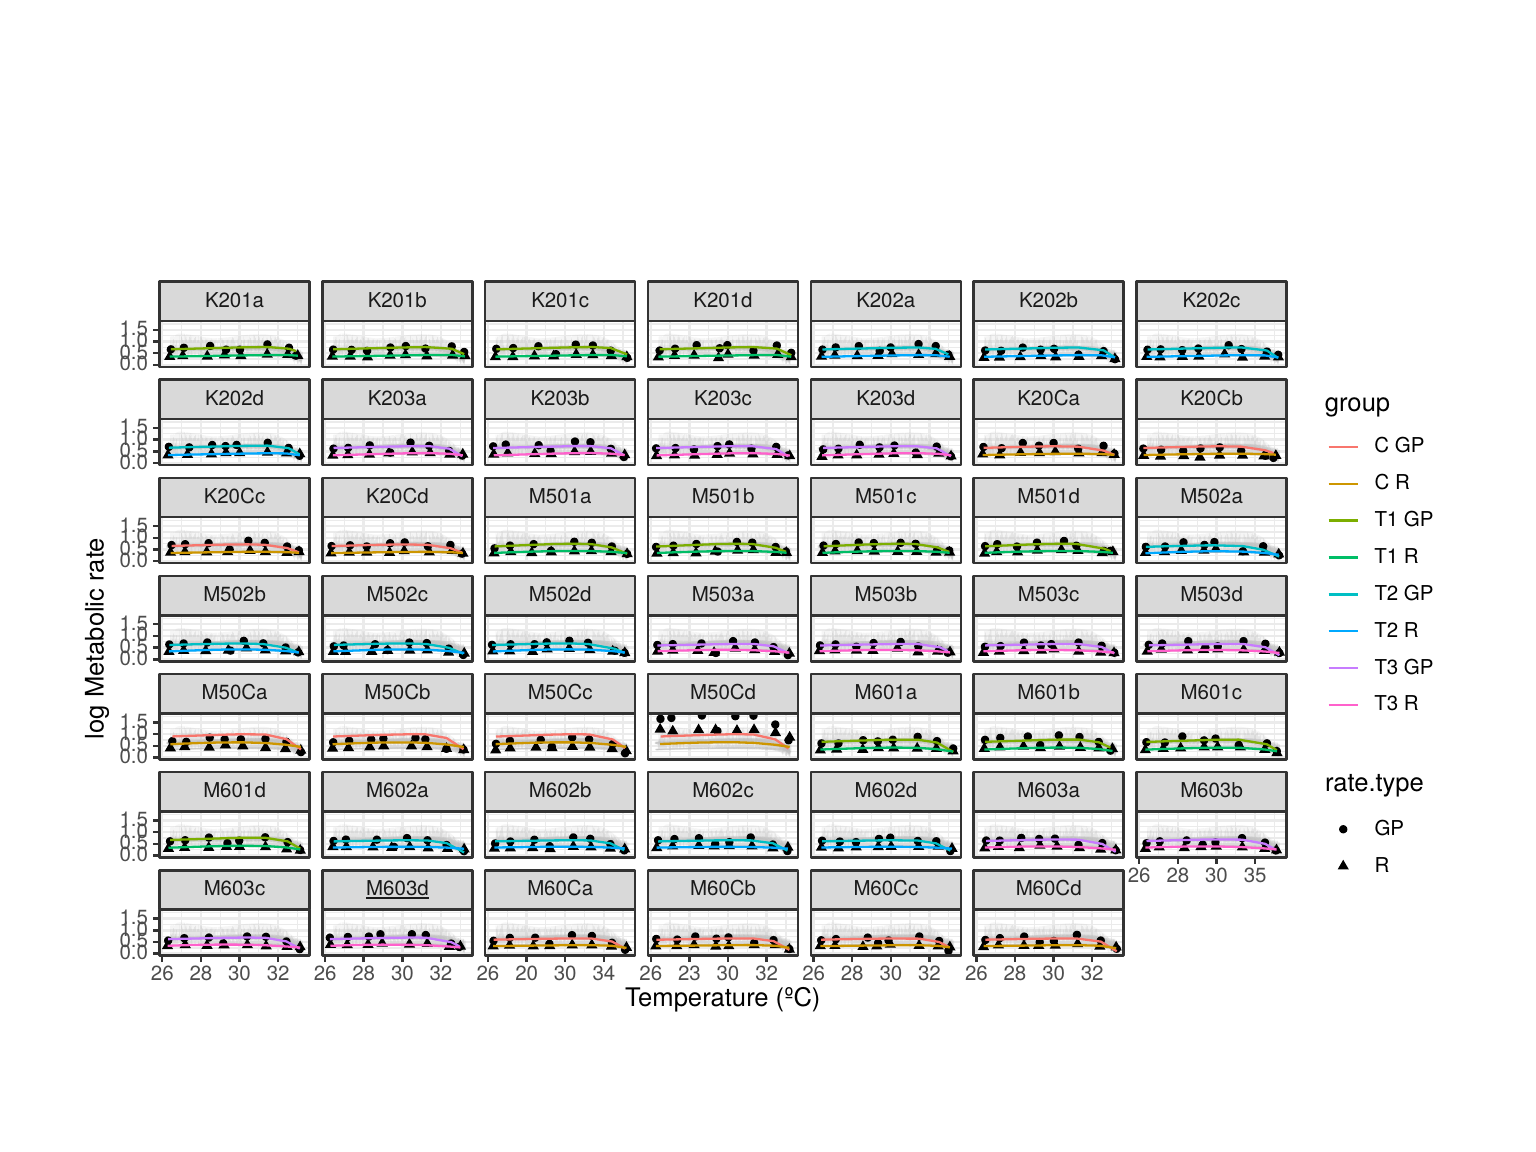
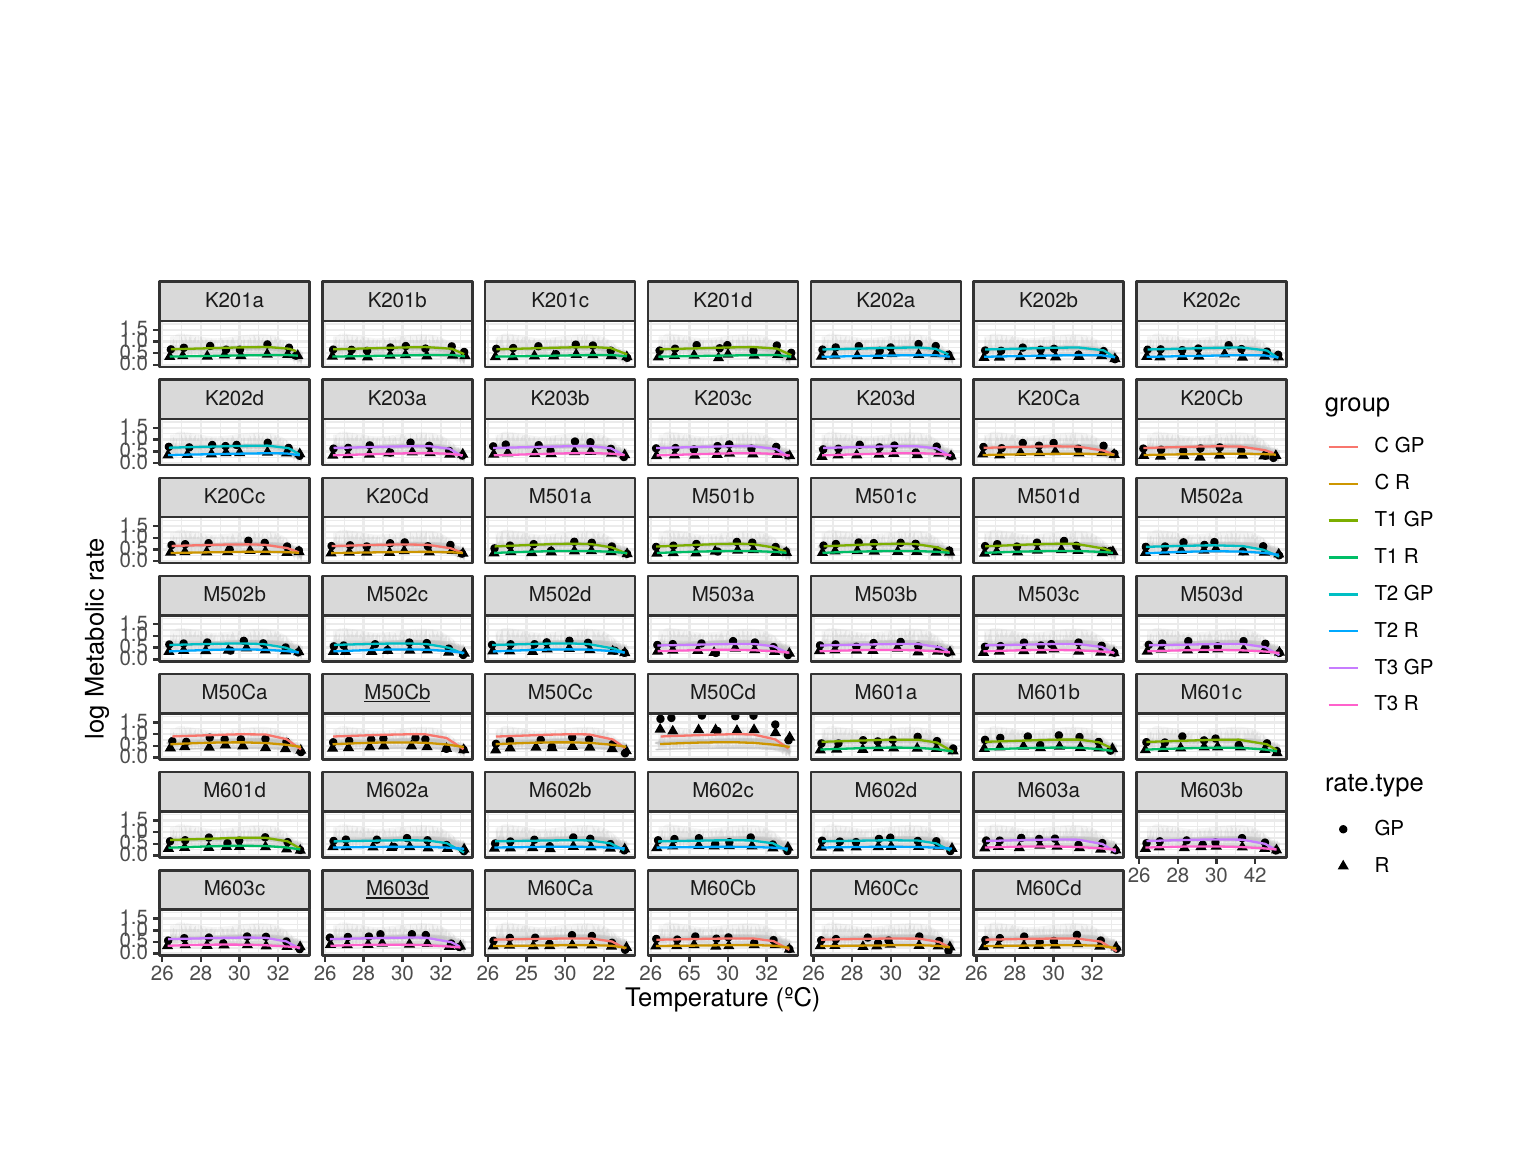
M50Cb underline: none -> present
35: 35 -> 42
20: 20 -> 25
34: 34 -> 22
23: 23 -> 65
